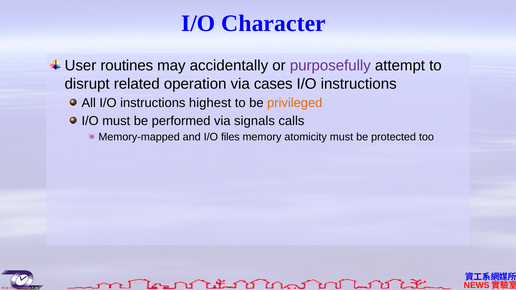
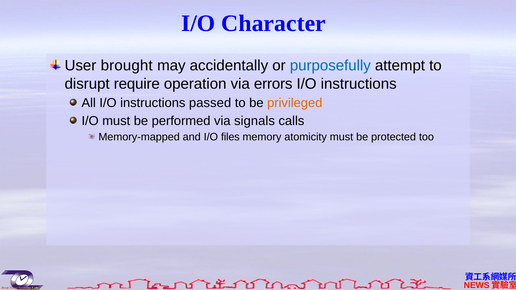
routines: routines -> brought
purposefully colour: purple -> blue
related: related -> require
cases: cases -> errors
highest: highest -> passed
